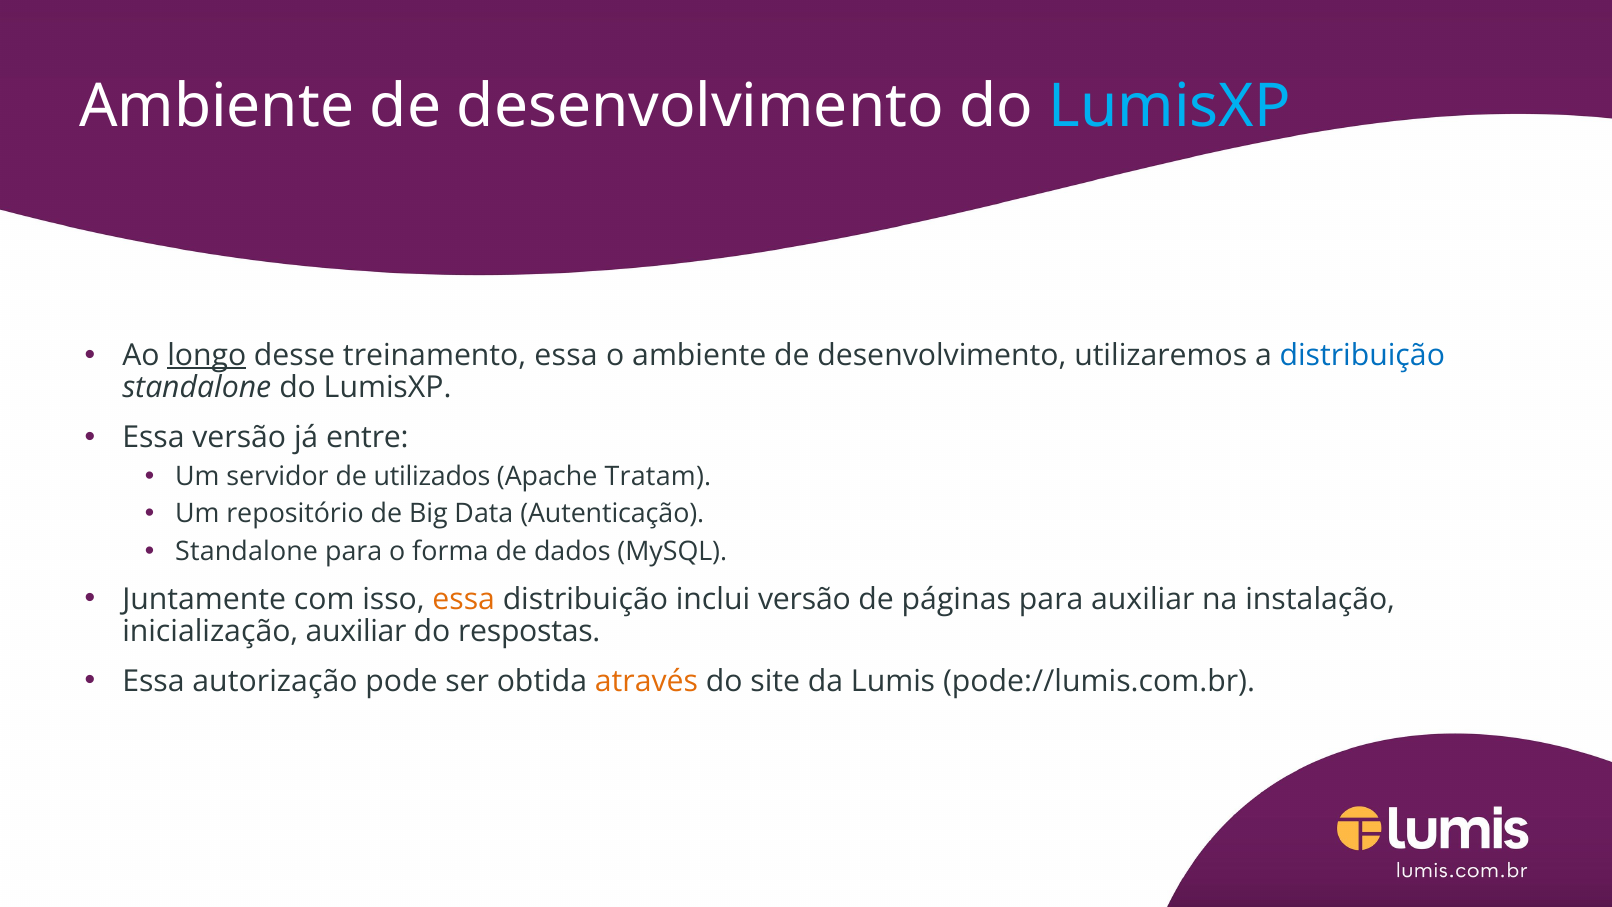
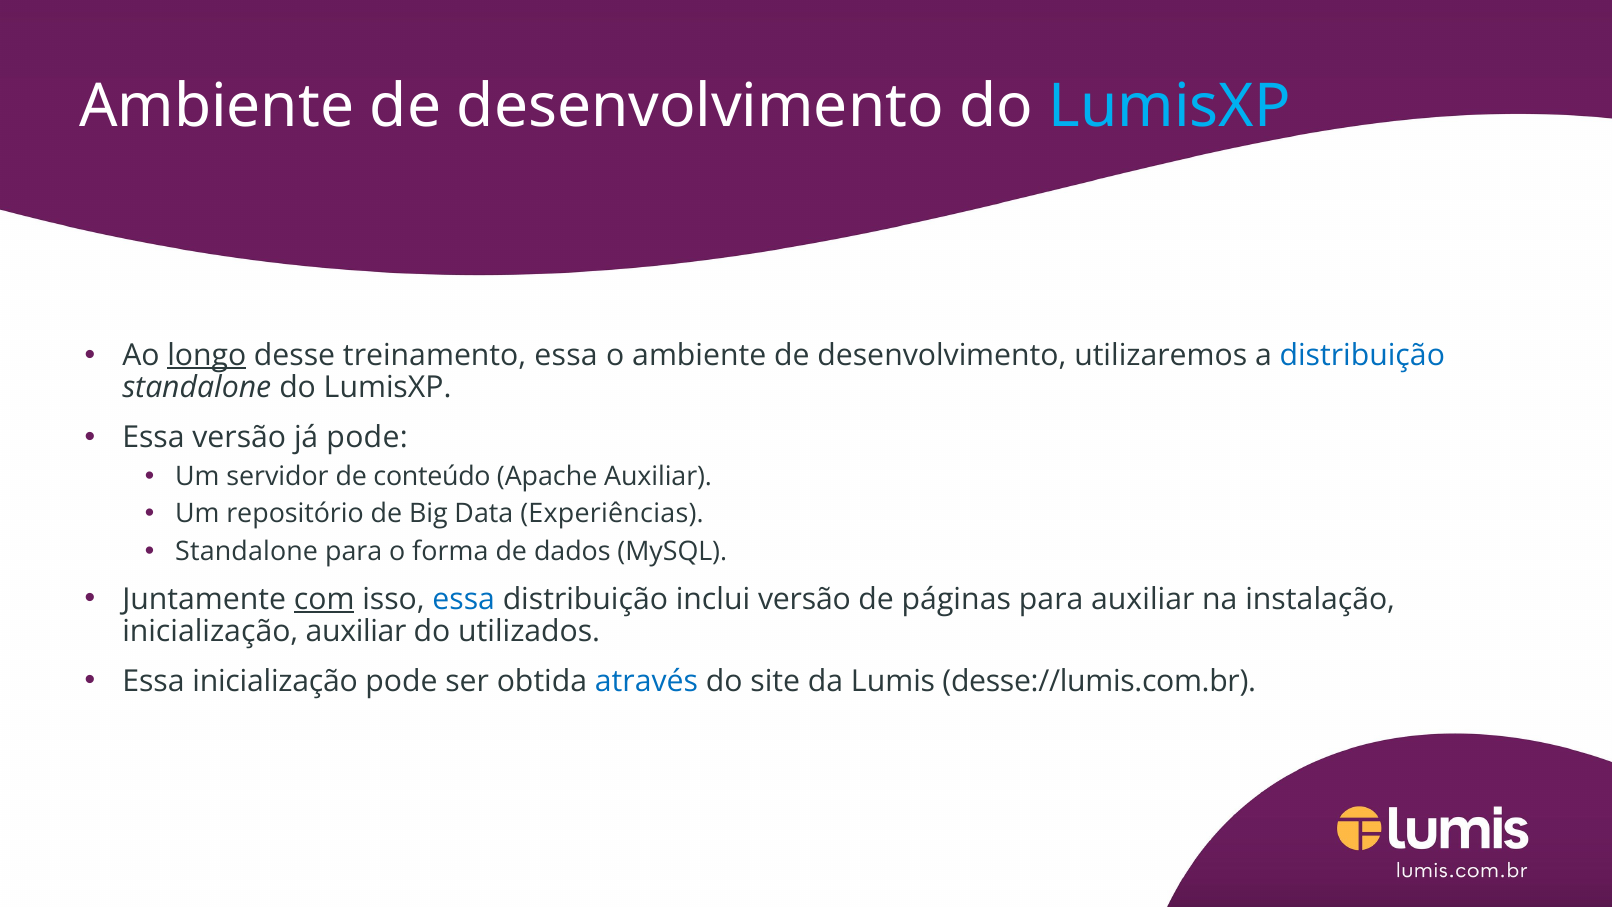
já entre: entre -> pode
utilizados: utilizados -> conteúdo
Apache Tratam: Tratam -> Auxiliar
Autenticação: Autenticação -> Experiências
com underline: none -> present
essa at (464, 599) colour: orange -> blue
respostas: respostas -> utilizados
Essa autorização: autorização -> inicialização
através colour: orange -> blue
pode://lumis.com.br: pode://lumis.com.br -> desse://lumis.com.br
